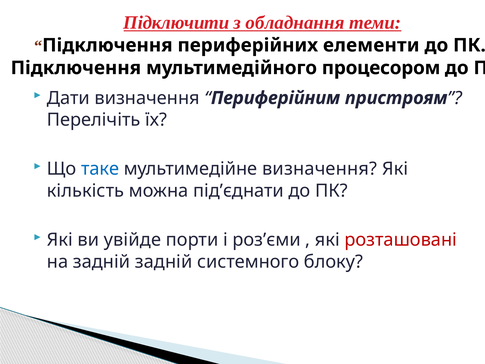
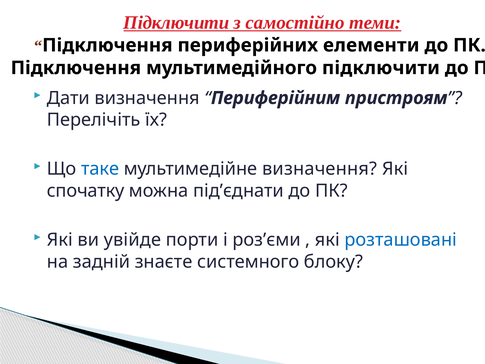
обладнання: обладнання -> самостійно
мультимедійного процесором: процесором -> підключити
кількість: кількість -> спочатку
розташовані colour: red -> blue
задній задній: задній -> знаєте
